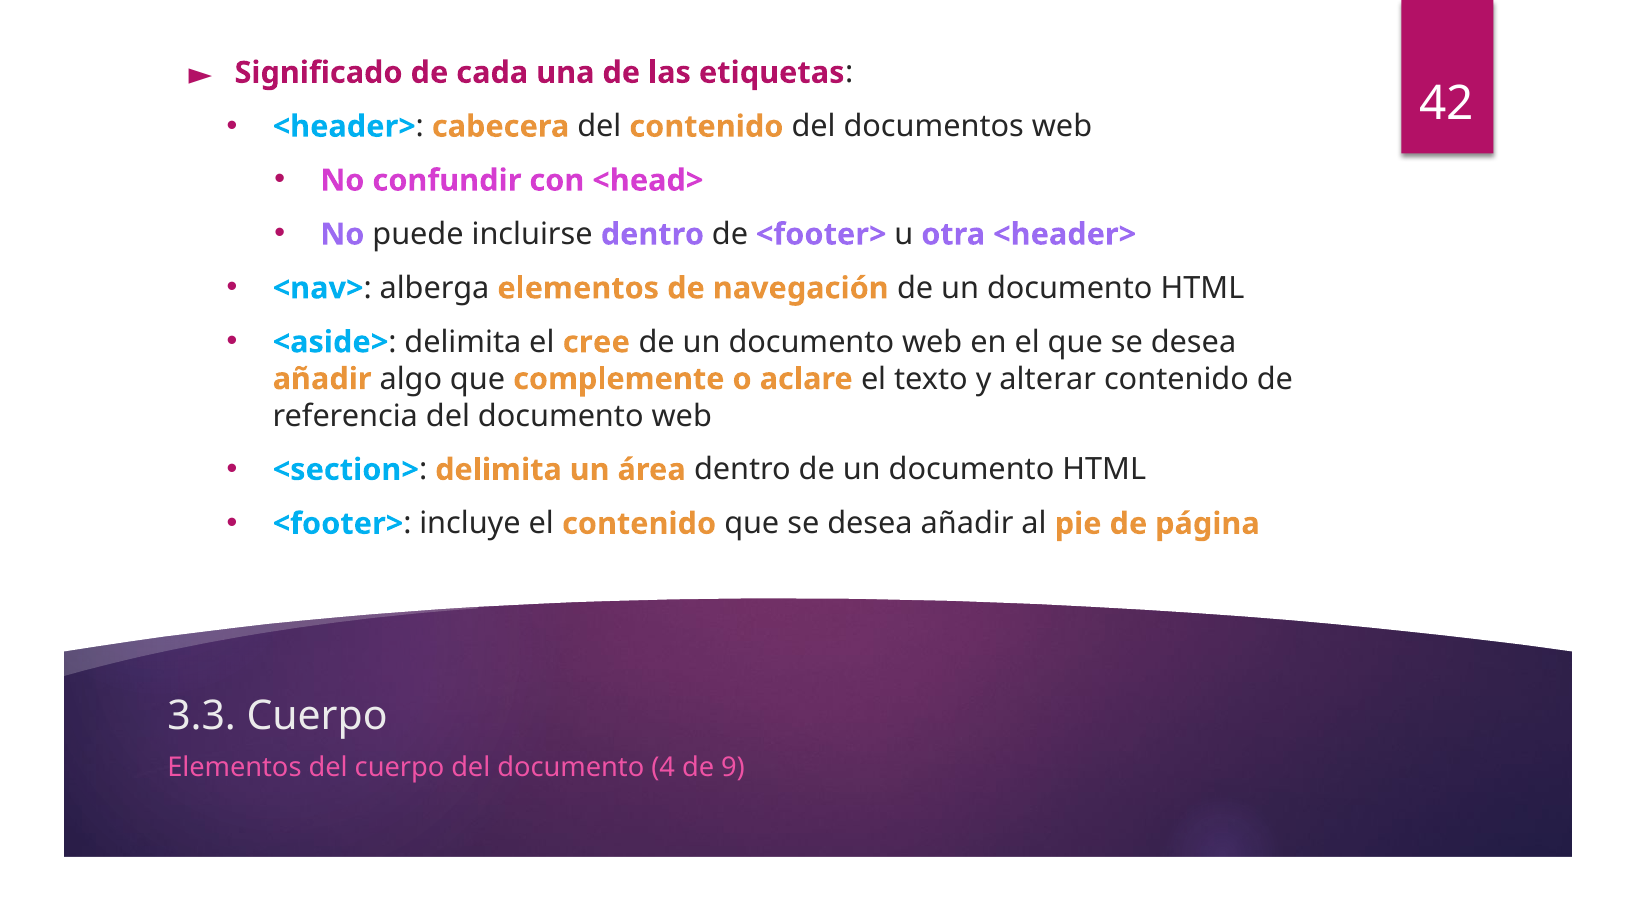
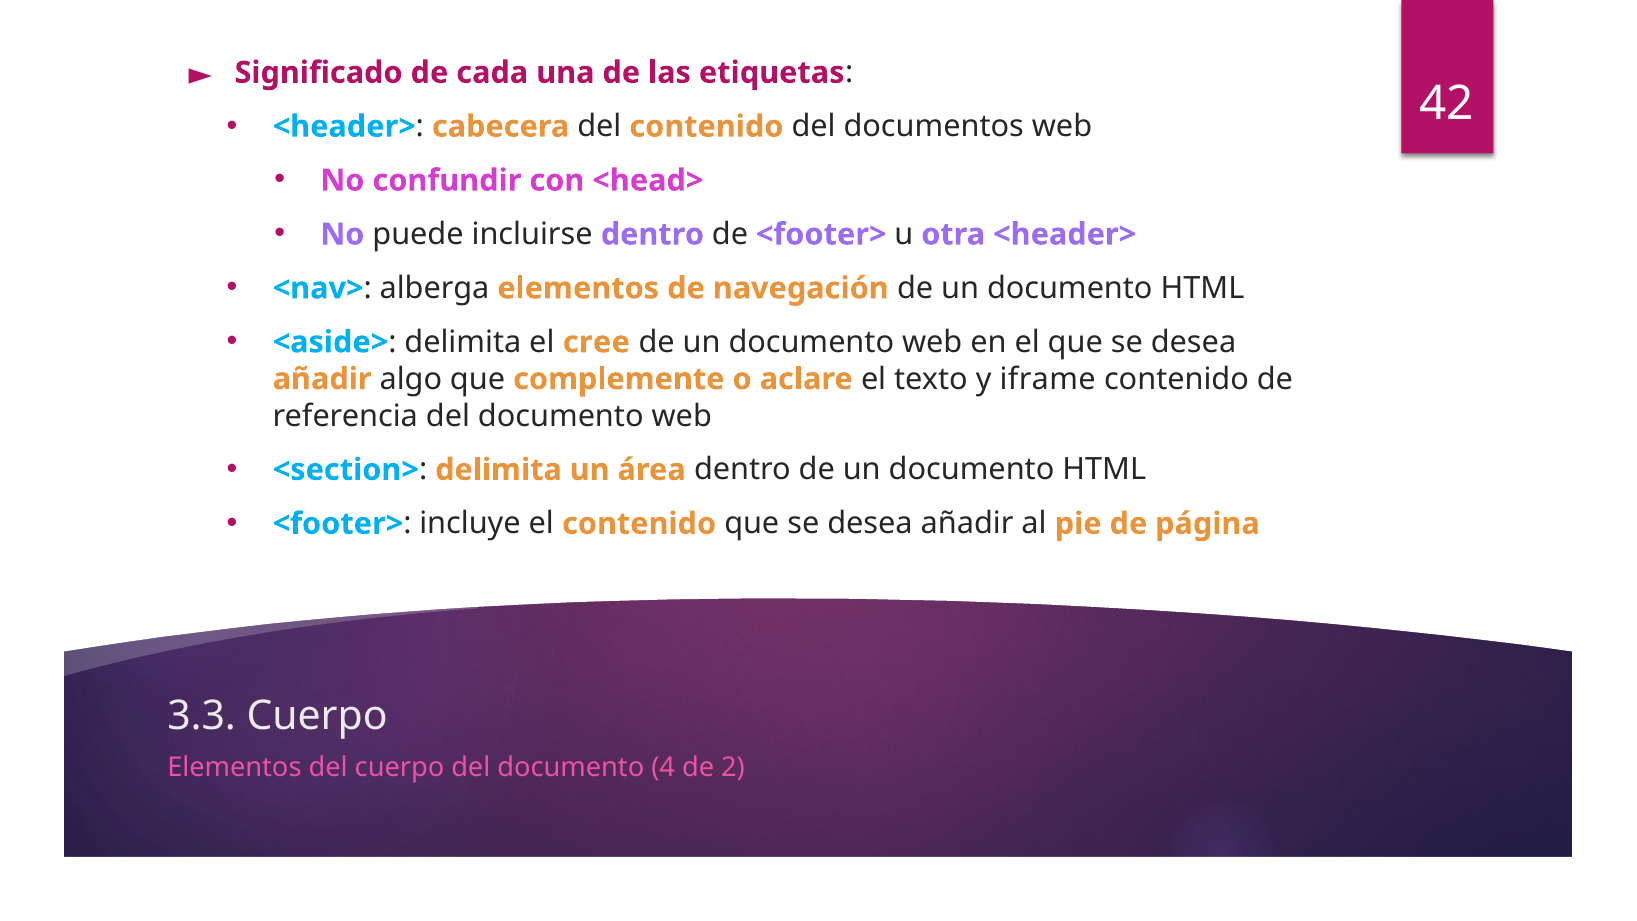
alterar: alterar -> iframe
9: 9 -> 2
